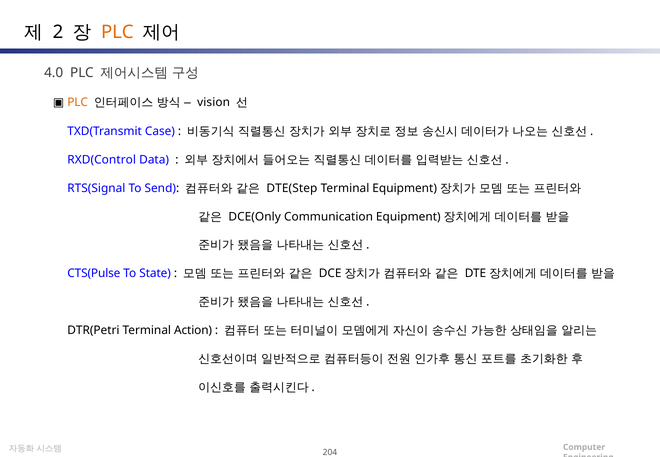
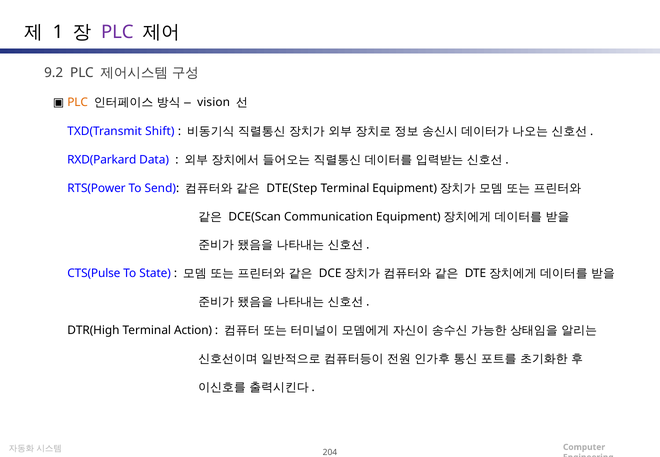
2: 2 -> 1
PLC at (117, 32) colour: orange -> purple
4.0: 4.0 -> 9.2
Case: Case -> Shift
RXD(Control: RXD(Control -> RXD(Parkard
RTS(Signal: RTS(Signal -> RTS(Power
DCE(Only: DCE(Only -> DCE(Scan
DTR(Petri: DTR(Petri -> DTR(High
